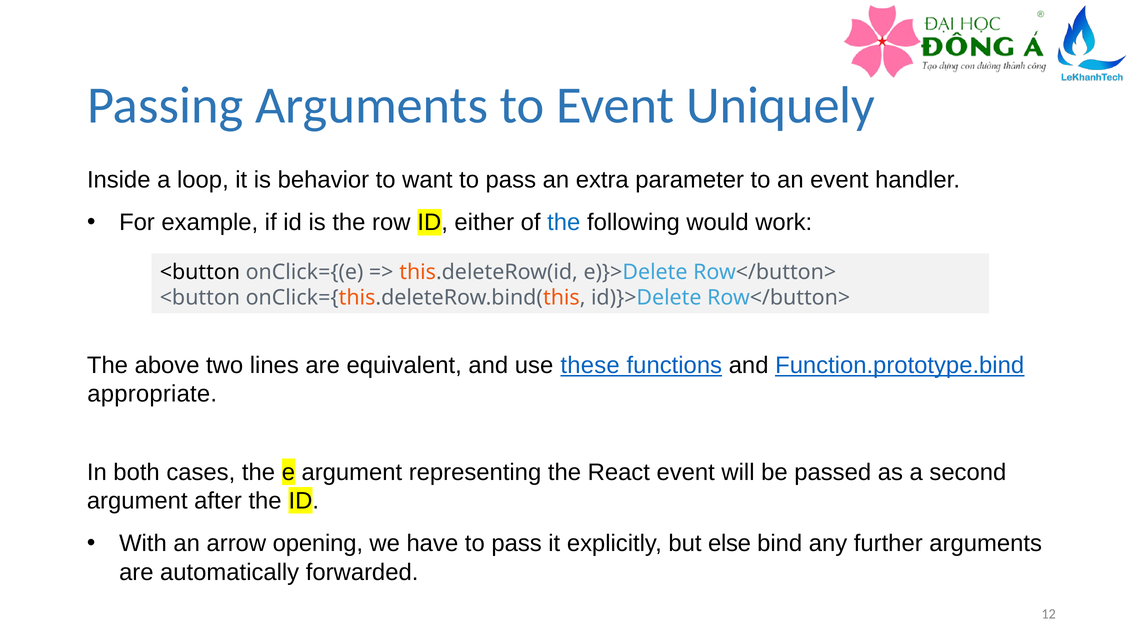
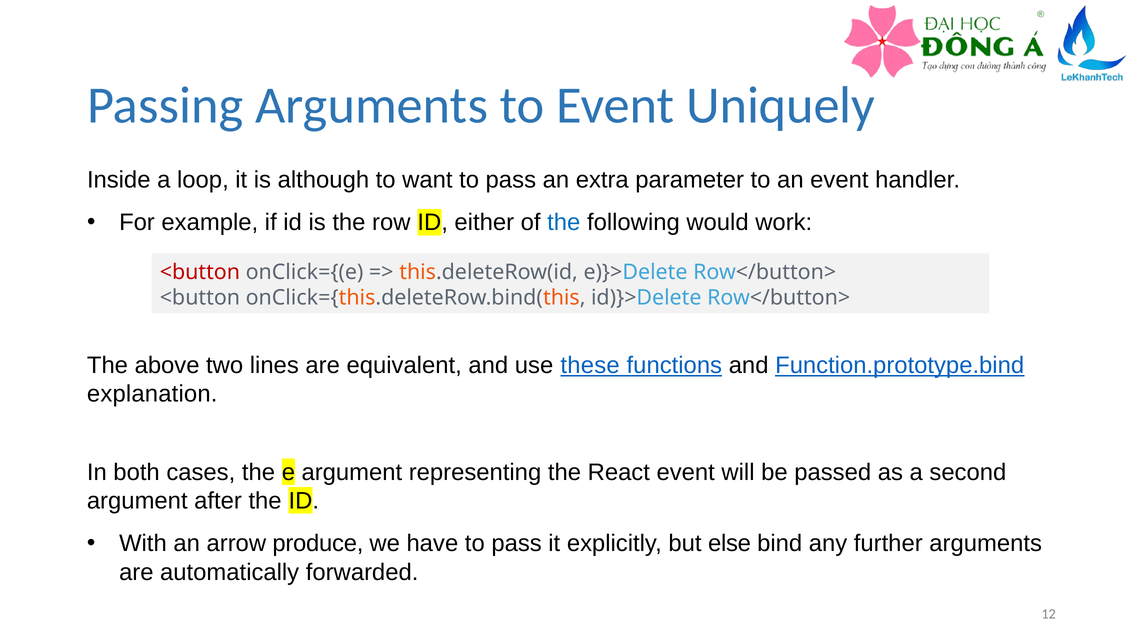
behavior: behavior -> although
<button at (200, 272) colour: black -> red
appropriate: appropriate -> explanation
opening: opening -> produce
